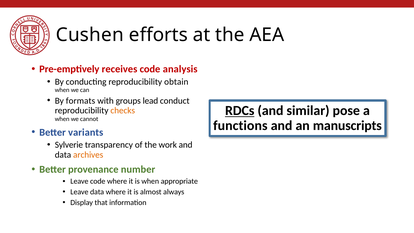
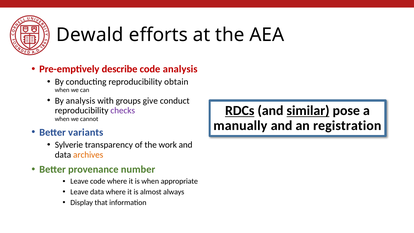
Cushen: Cushen -> Dewald
receives: receives -> describe
By formats: formats -> analysis
lead: lead -> give
similar underline: none -> present
checks colour: orange -> purple
functions: functions -> manually
manuscripts: manuscripts -> registration
